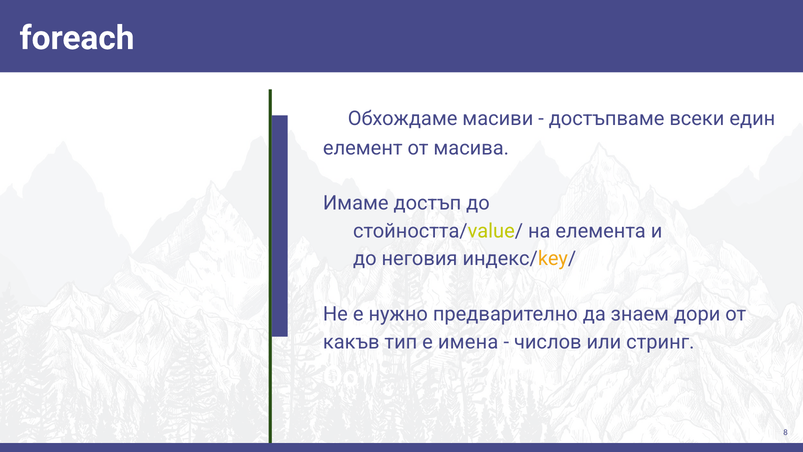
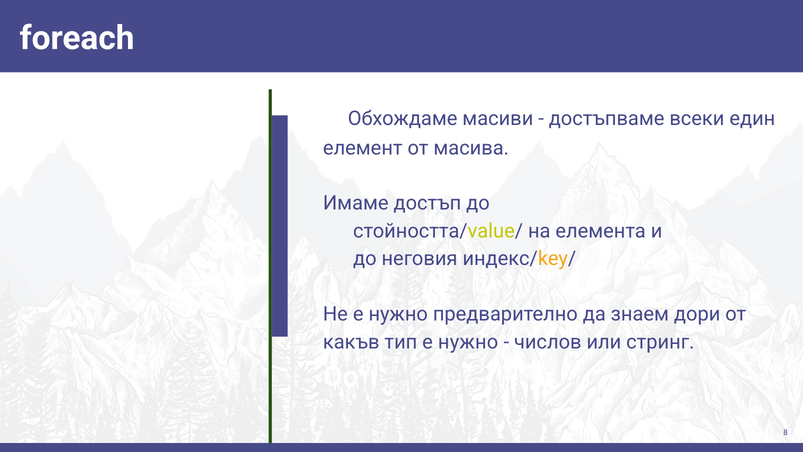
тип е имена: имена -> нужно
